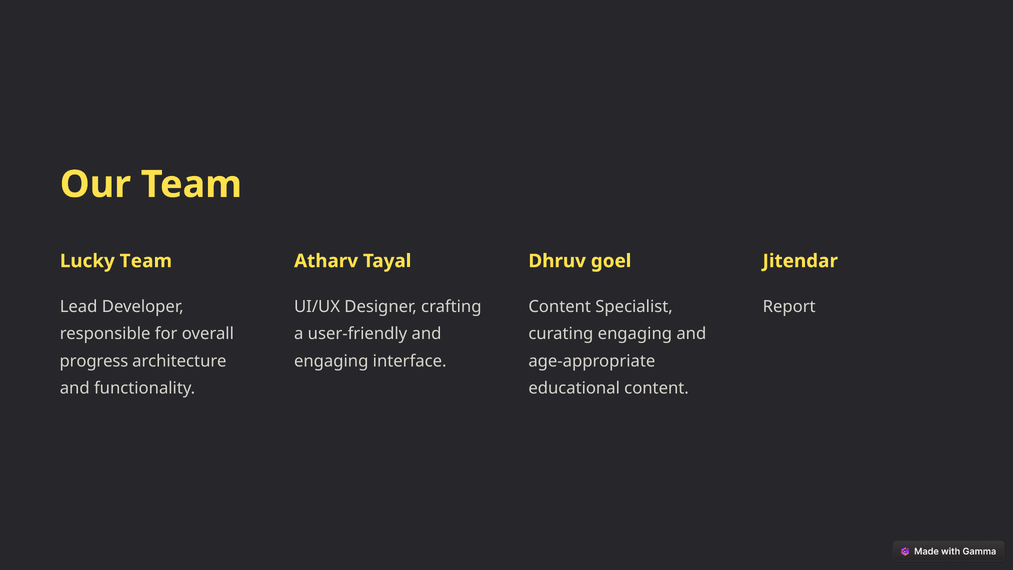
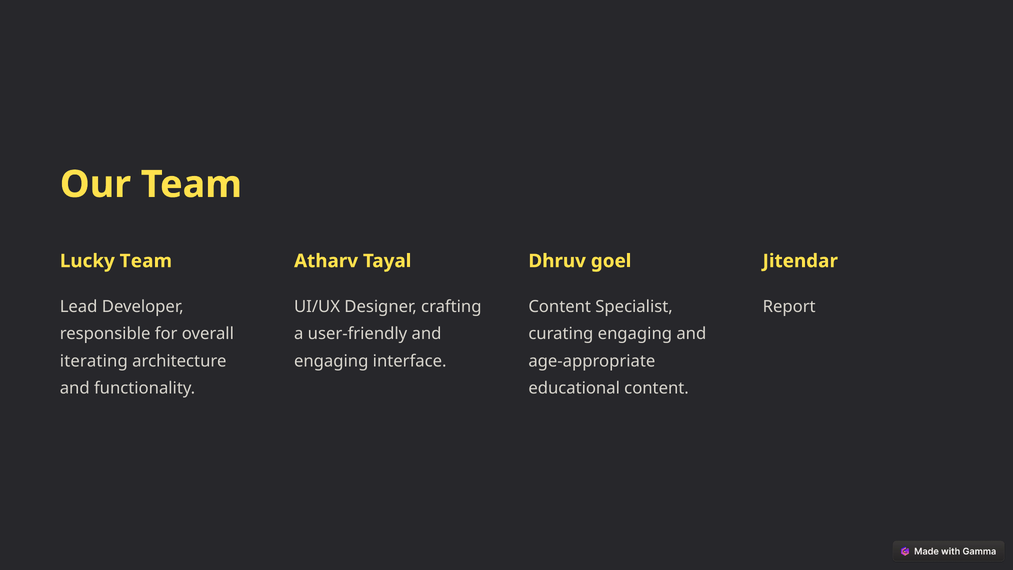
progress: progress -> iterating
